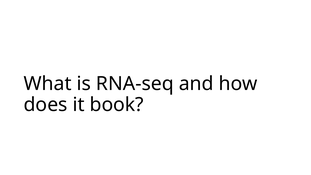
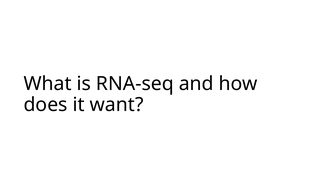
book: book -> want
